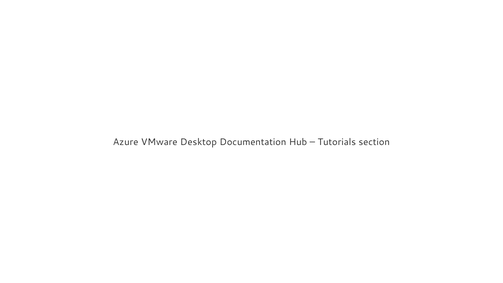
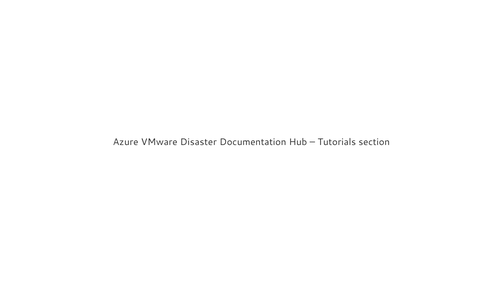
Desktop: Desktop -> Disaster
